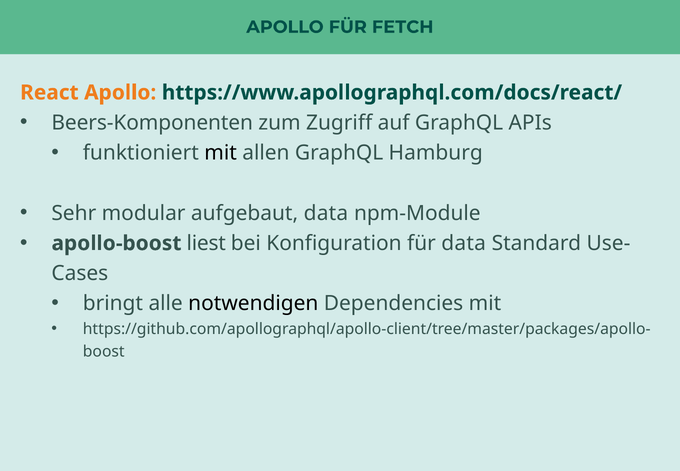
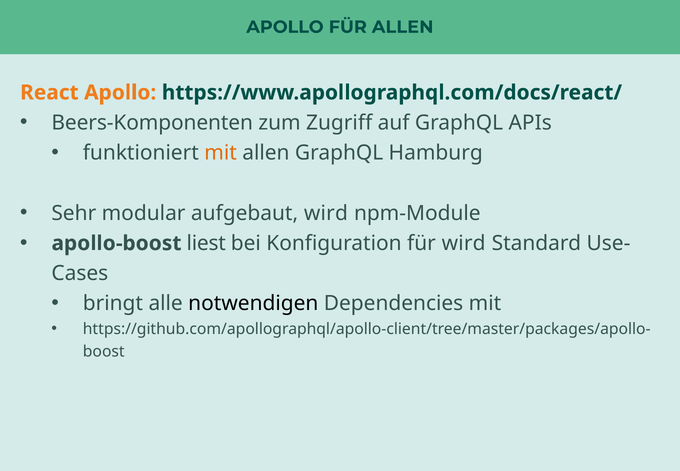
FÜR FETCH: FETCH -> ALLEN
mit at (221, 153) colour: black -> orange
aufgebaut data: data -> wird
für data: data -> wird
